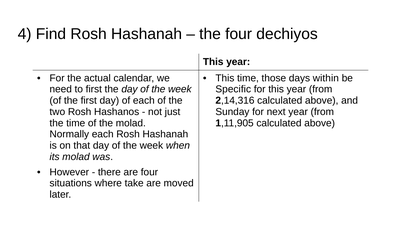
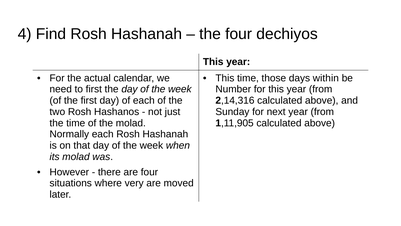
Specific: Specific -> Number
take: take -> very
